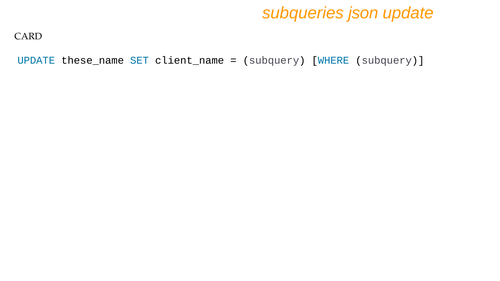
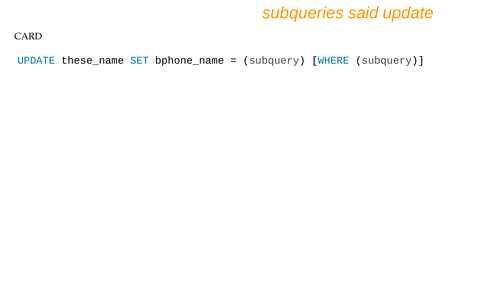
json: json -> said
client_name: client_name -> bphone_name
